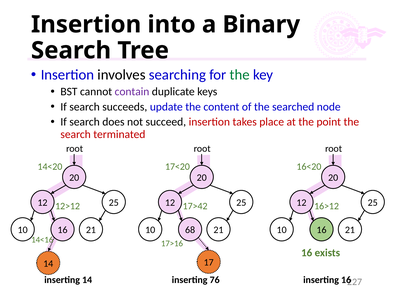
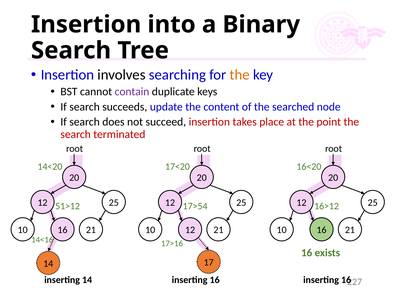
the at (240, 75) colour: green -> orange
12>12: 12>12 -> 51>12
17>42: 17>42 -> 17>54
10 68: 68 -> 12
76 at (215, 280): 76 -> 16
